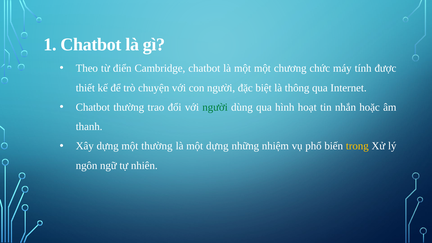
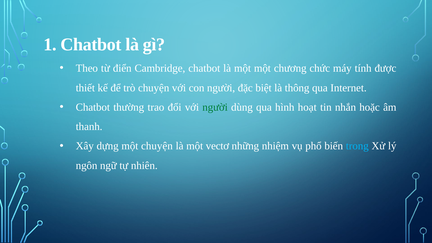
một thường: thường -> chuyện
một dựng: dựng -> vectơ
trong colour: yellow -> light blue
